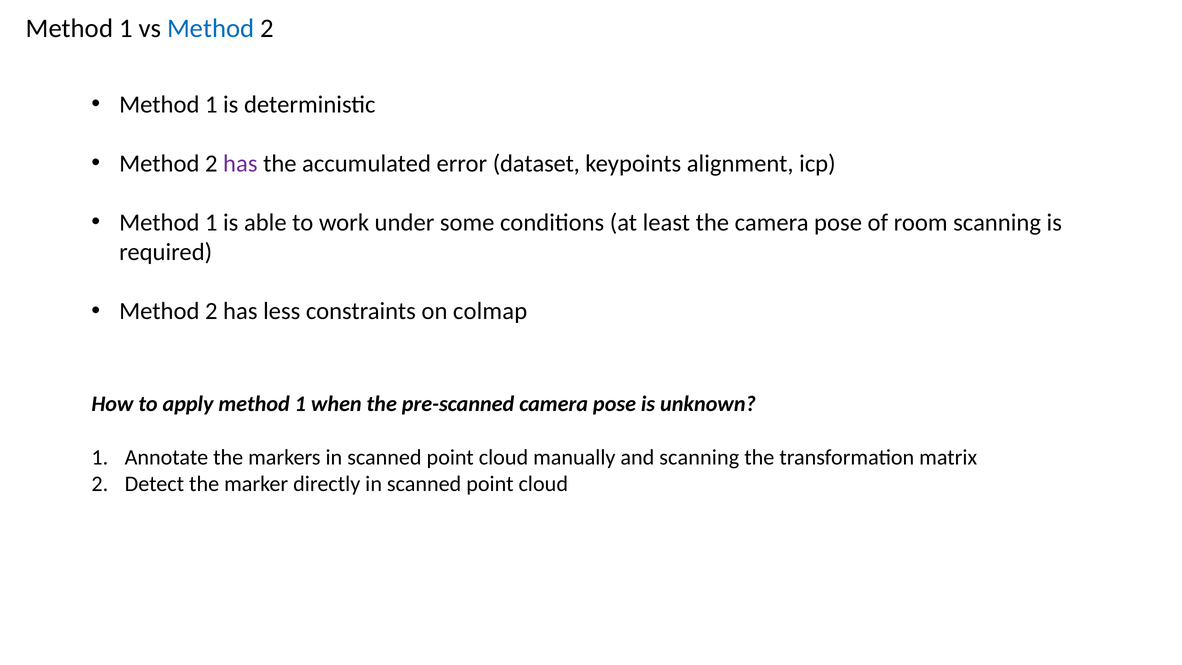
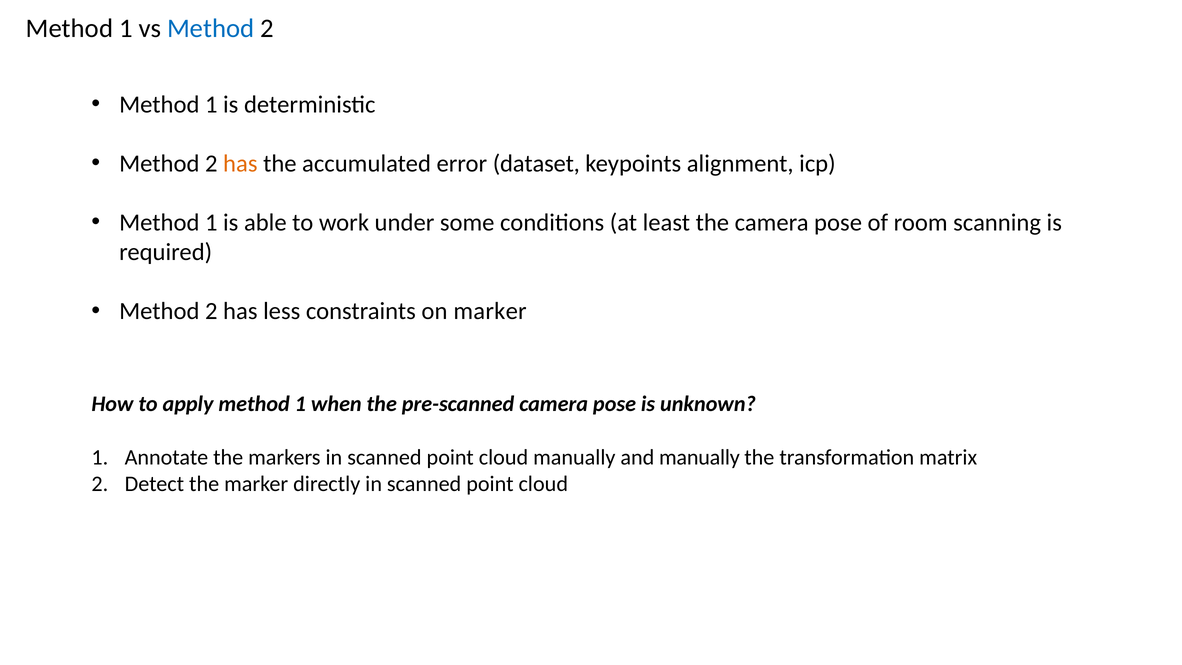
has at (240, 163) colour: purple -> orange
on colmap: colmap -> marker
and scanning: scanning -> manually
